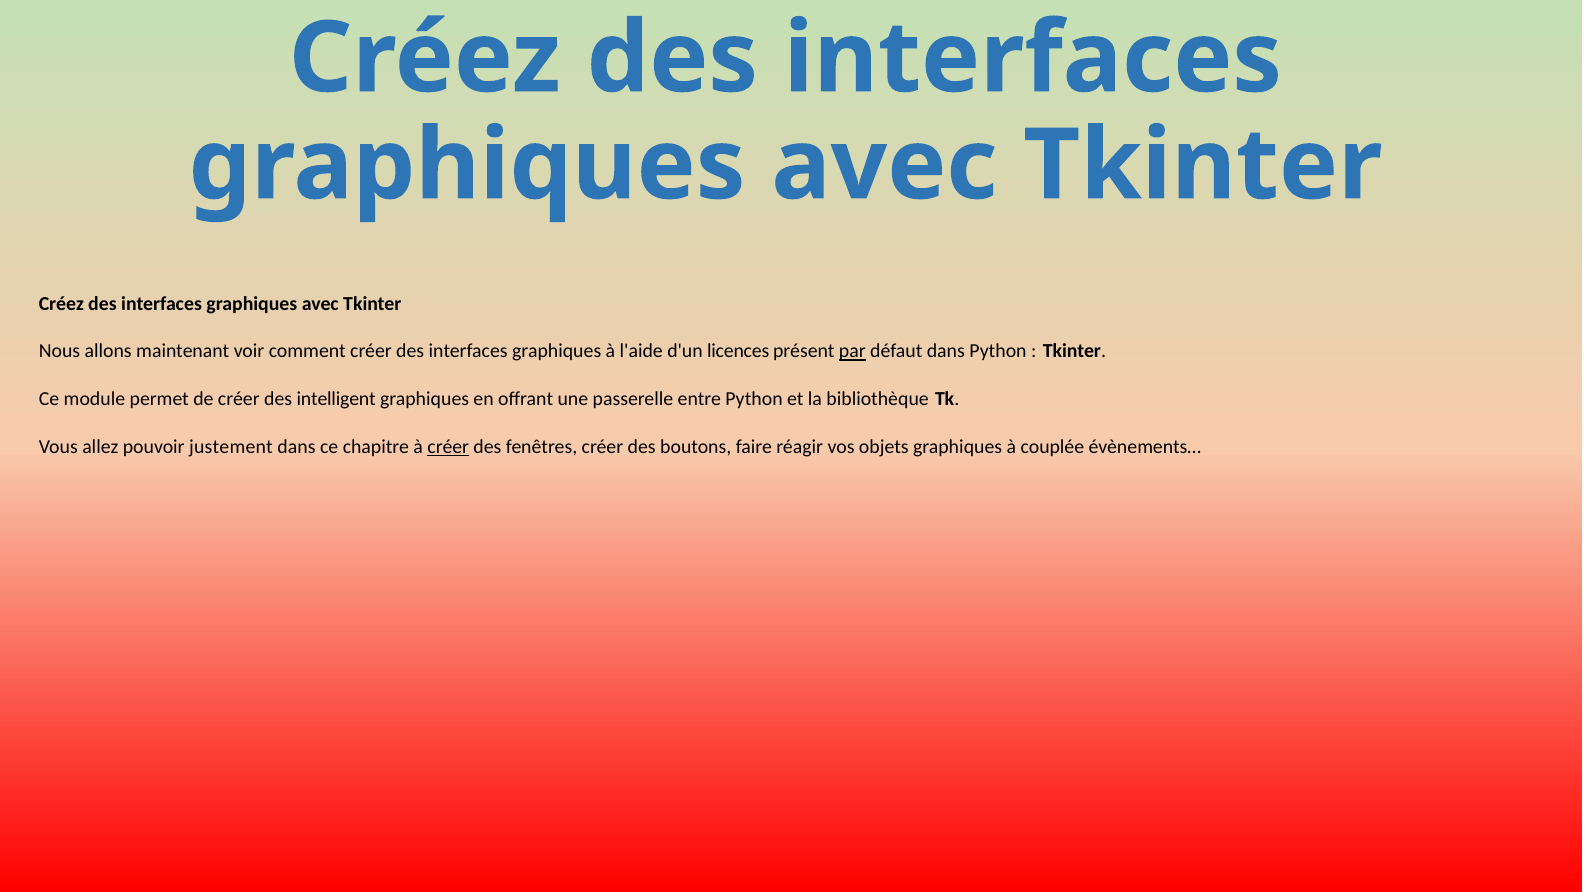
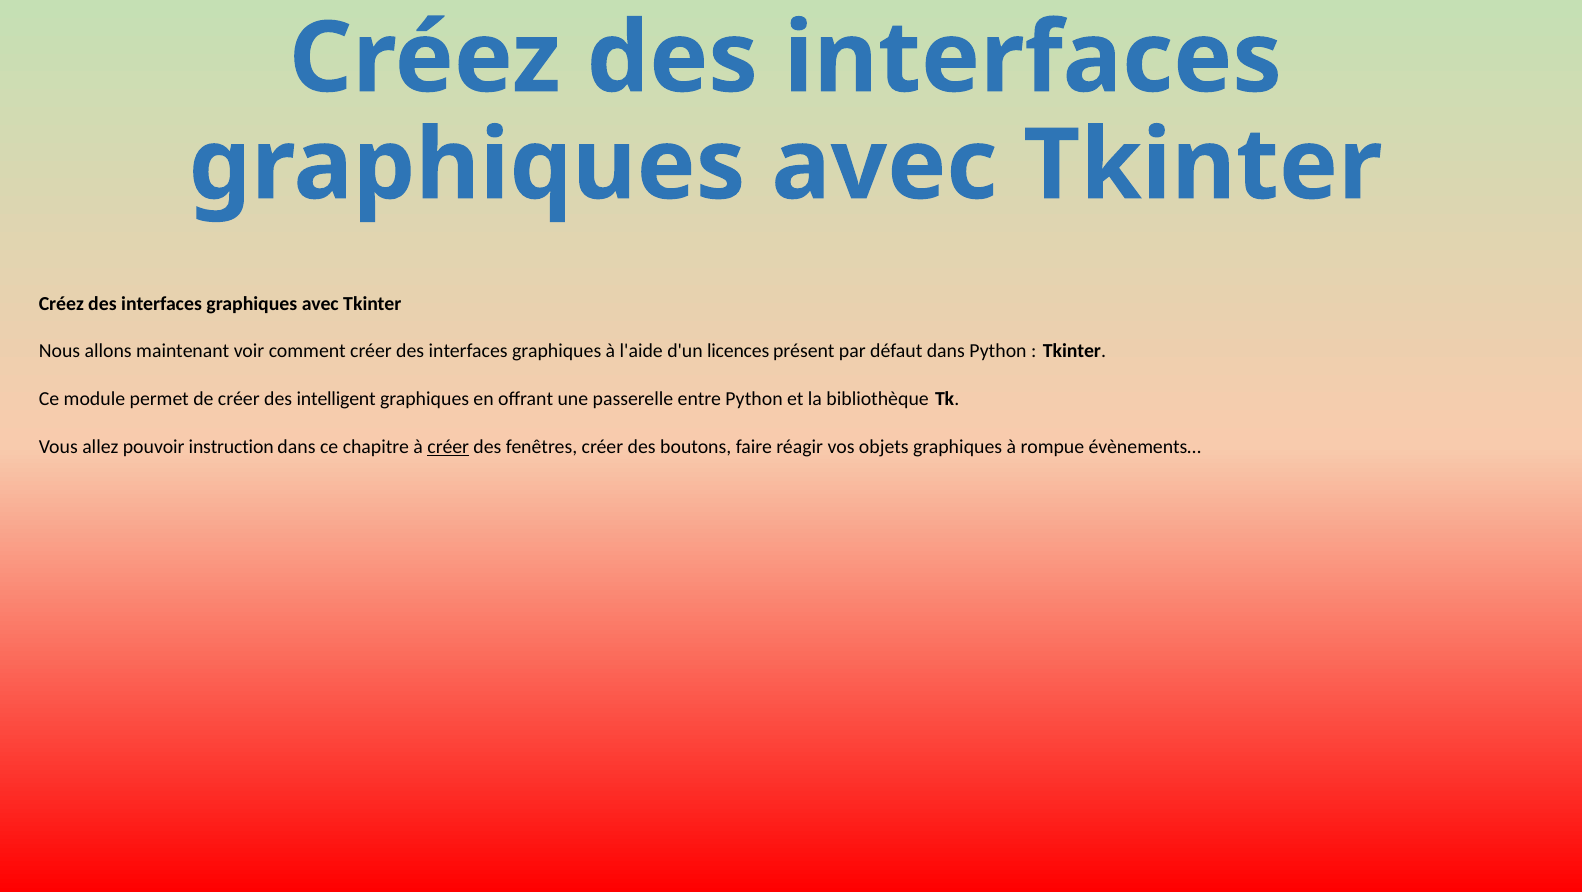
par underline: present -> none
justement: justement -> instruction
couplée: couplée -> rompue
